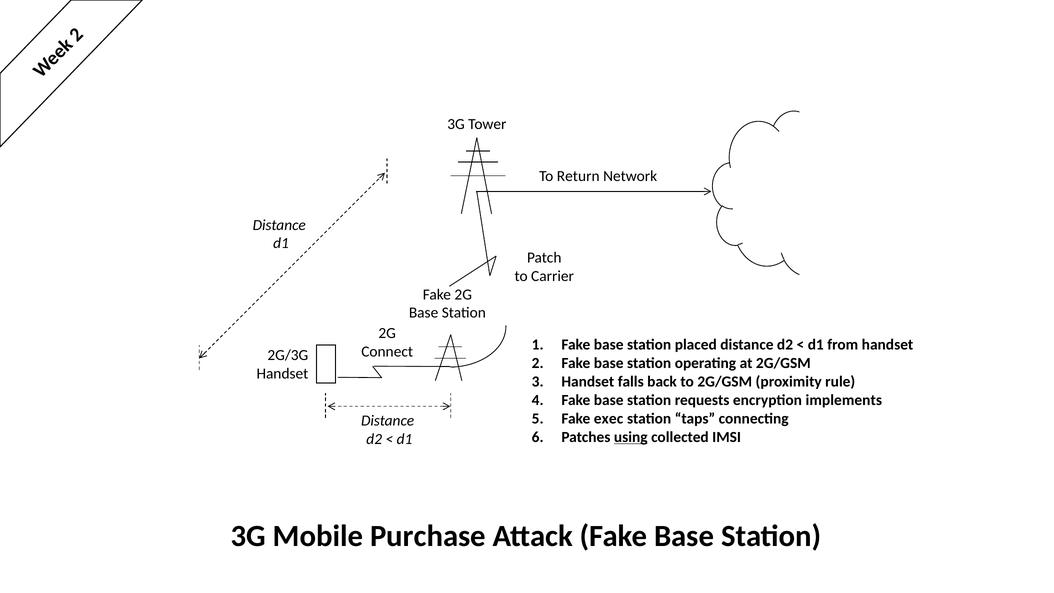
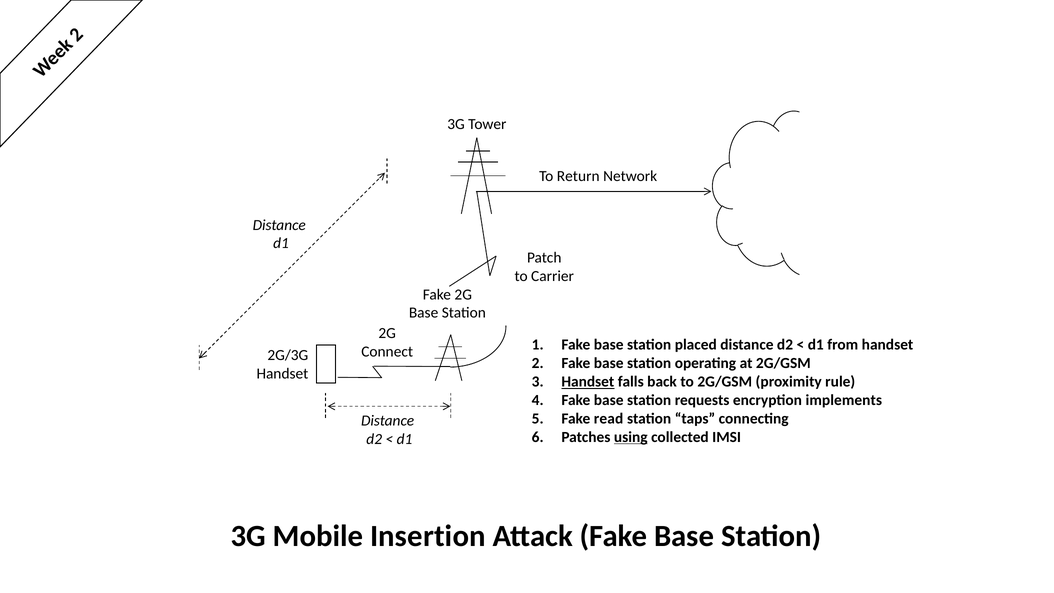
Handset at (588, 382) underline: none -> present
exec: exec -> read
Purchase: Purchase -> Insertion
